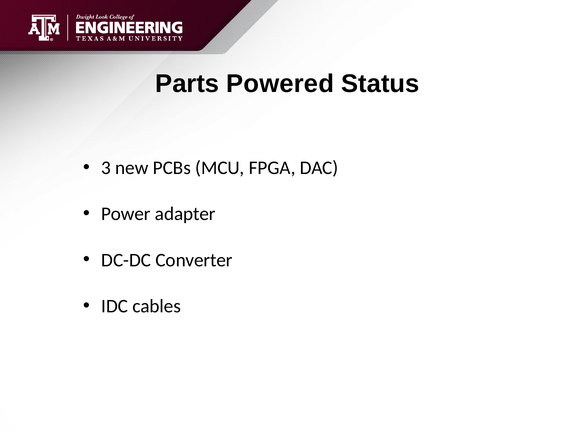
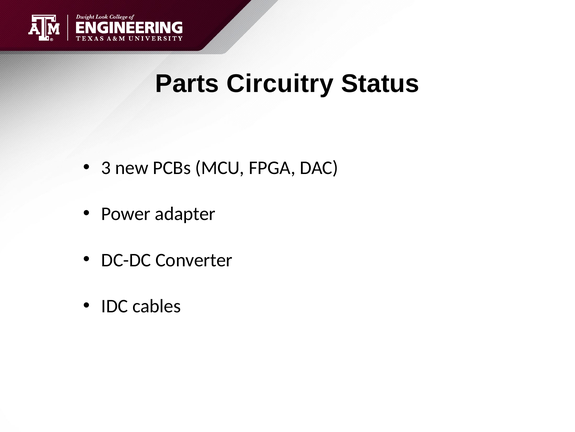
Powered: Powered -> Circuitry
